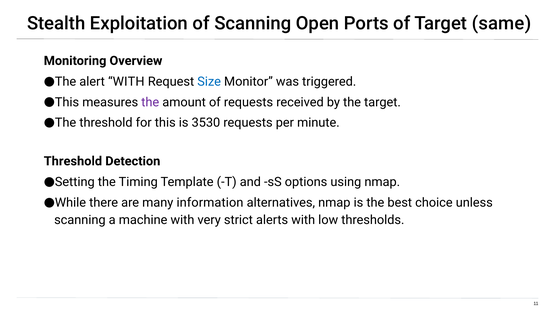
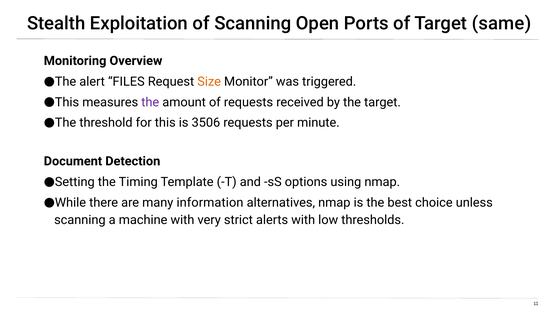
alert WITH: WITH -> FILES
Size colour: blue -> orange
3530: 3530 -> 3506
Threshold at (73, 161): Threshold -> Document
